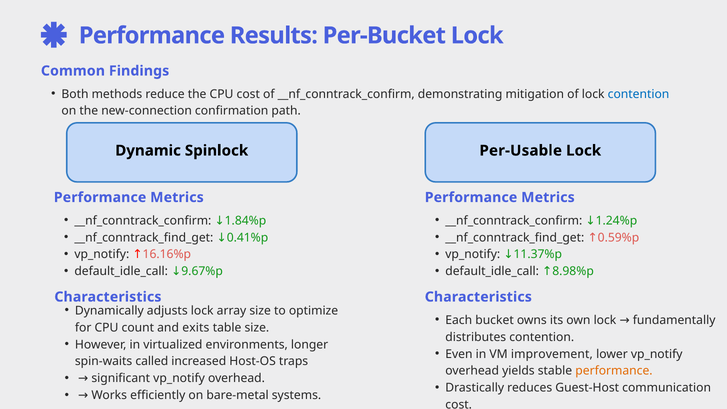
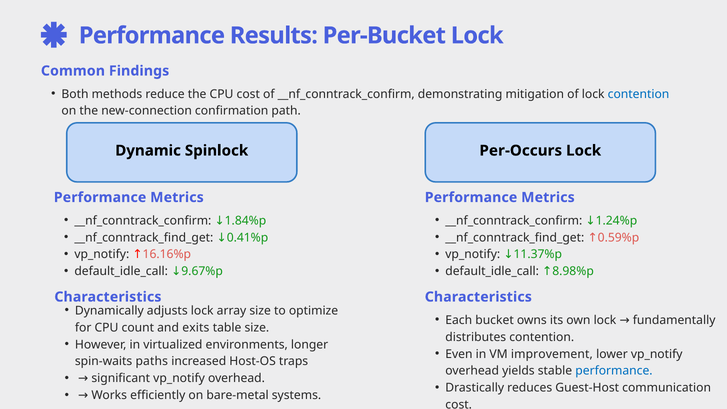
Per-Usable: Per-Usable -> Per-Occurs
called: called -> paths
performance at (614, 371) colour: orange -> blue
